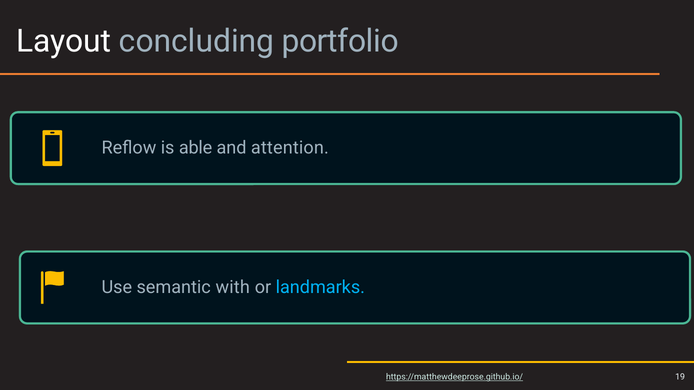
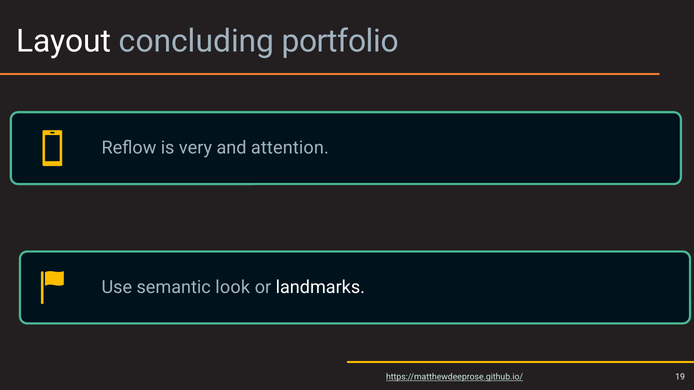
able: able -> very
with: with -> look
landmarks colour: light blue -> white
